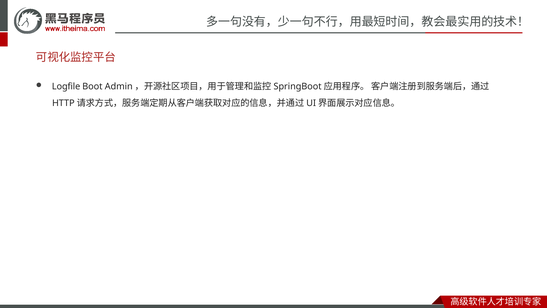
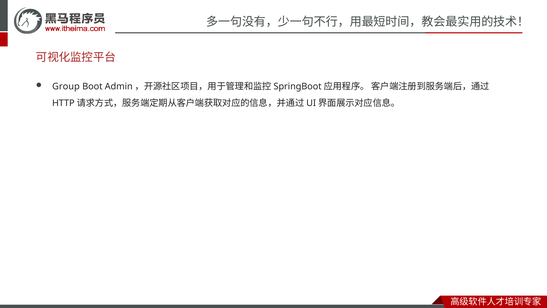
Logfile: Logfile -> Group
